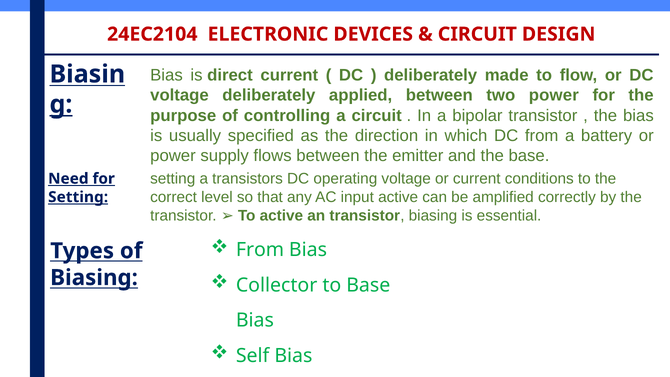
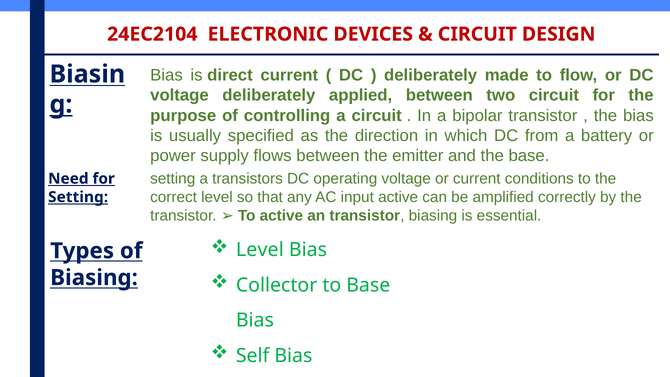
two power: power -> circuit
From at (260, 250): From -> Level
